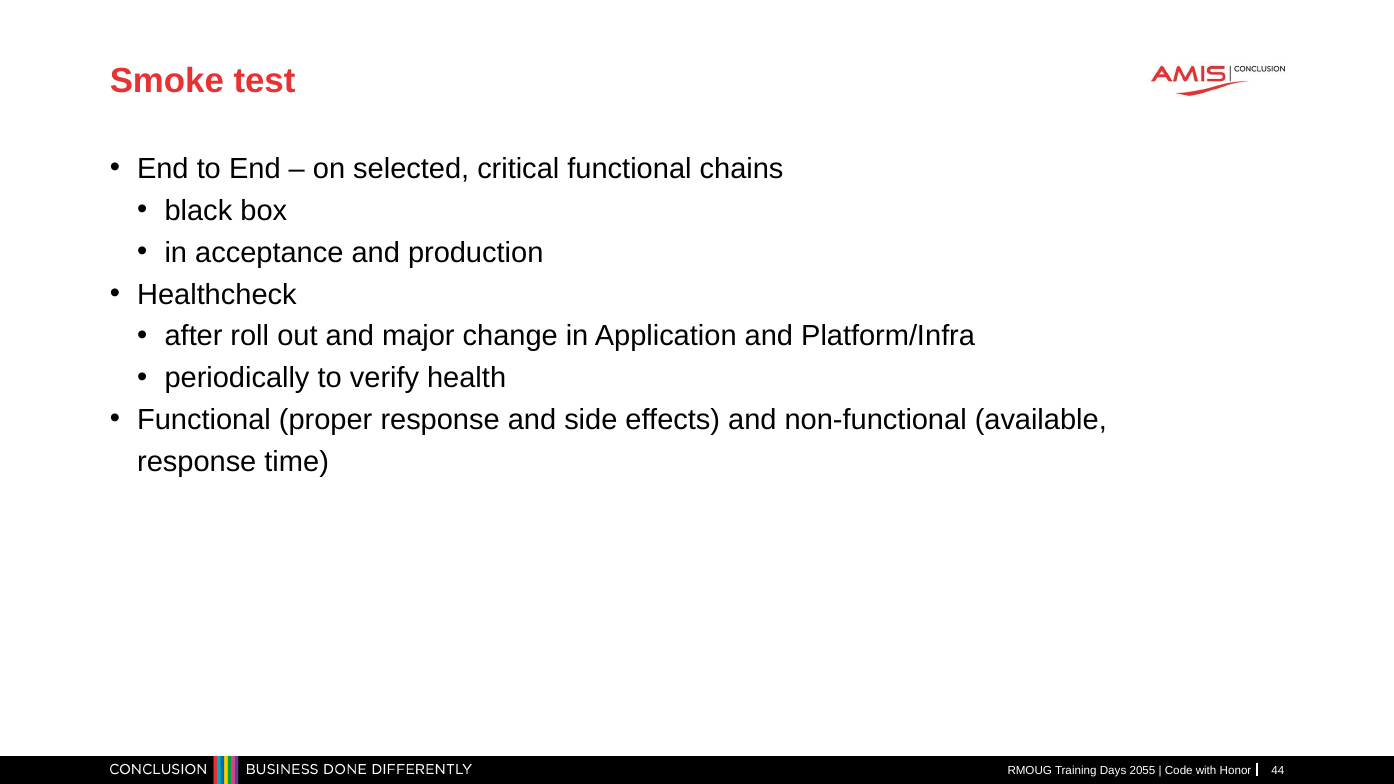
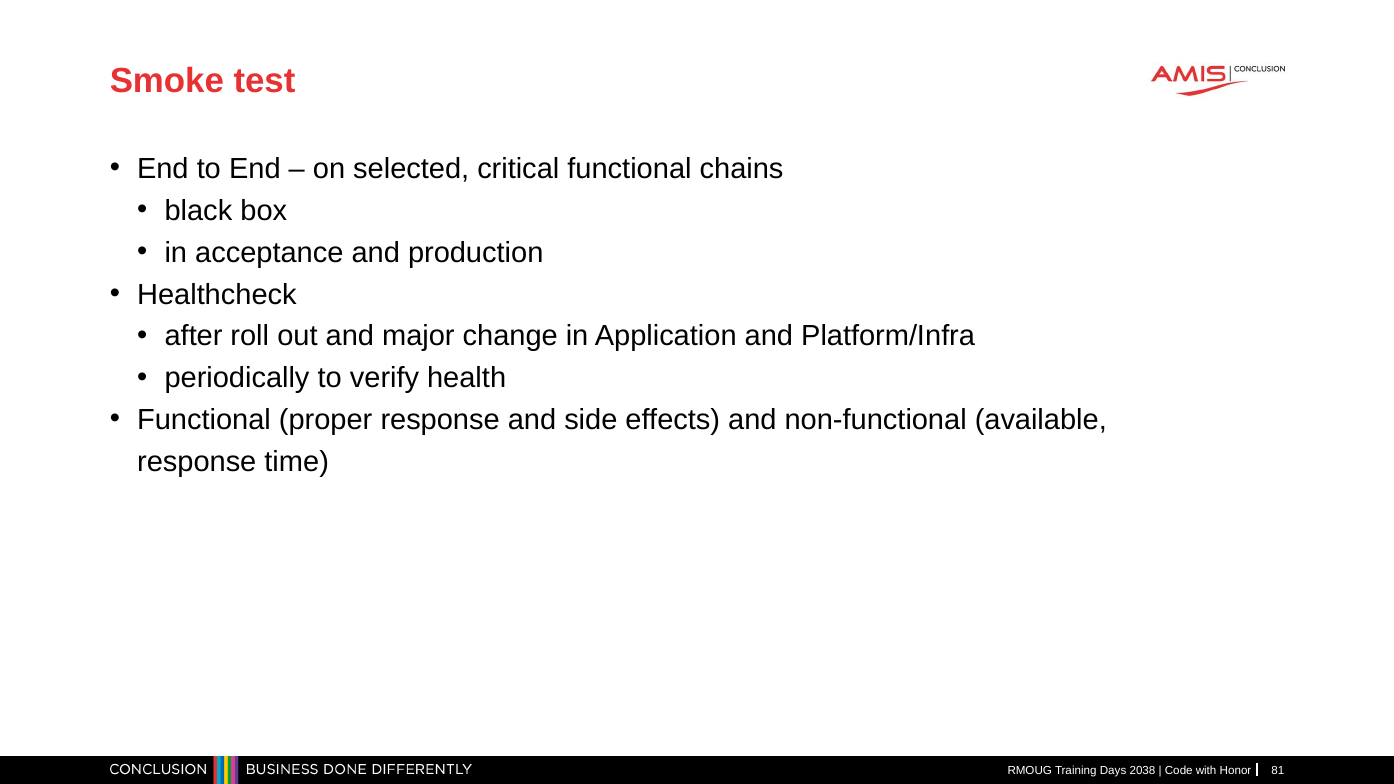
2055: 2055 -> 2038
44: 44 -> 81
